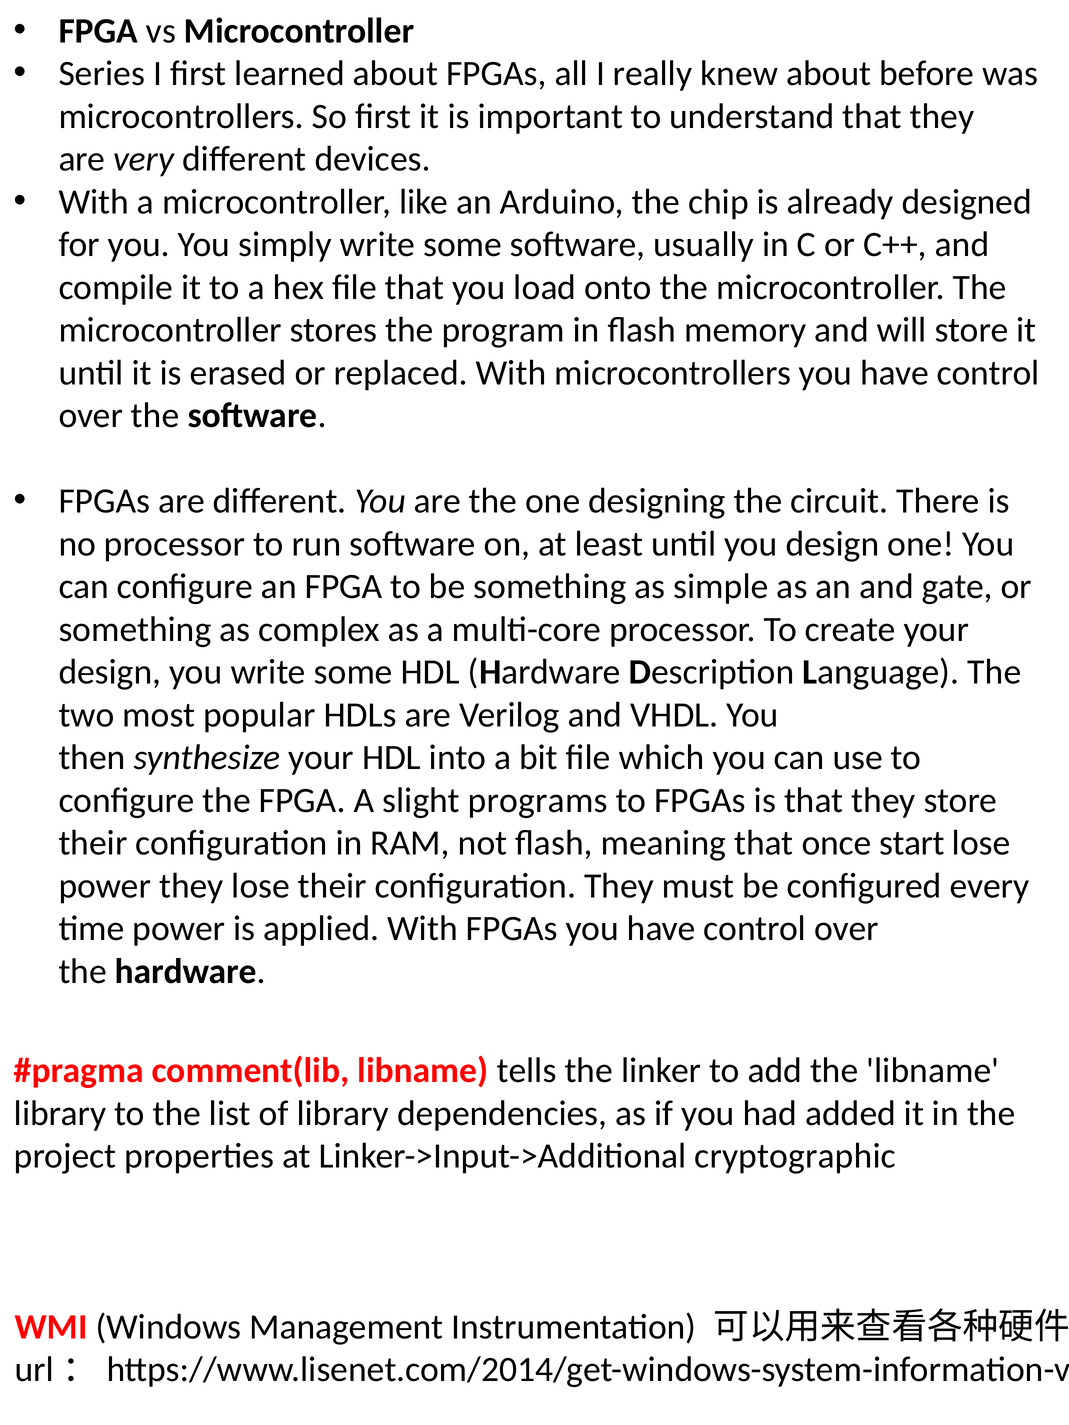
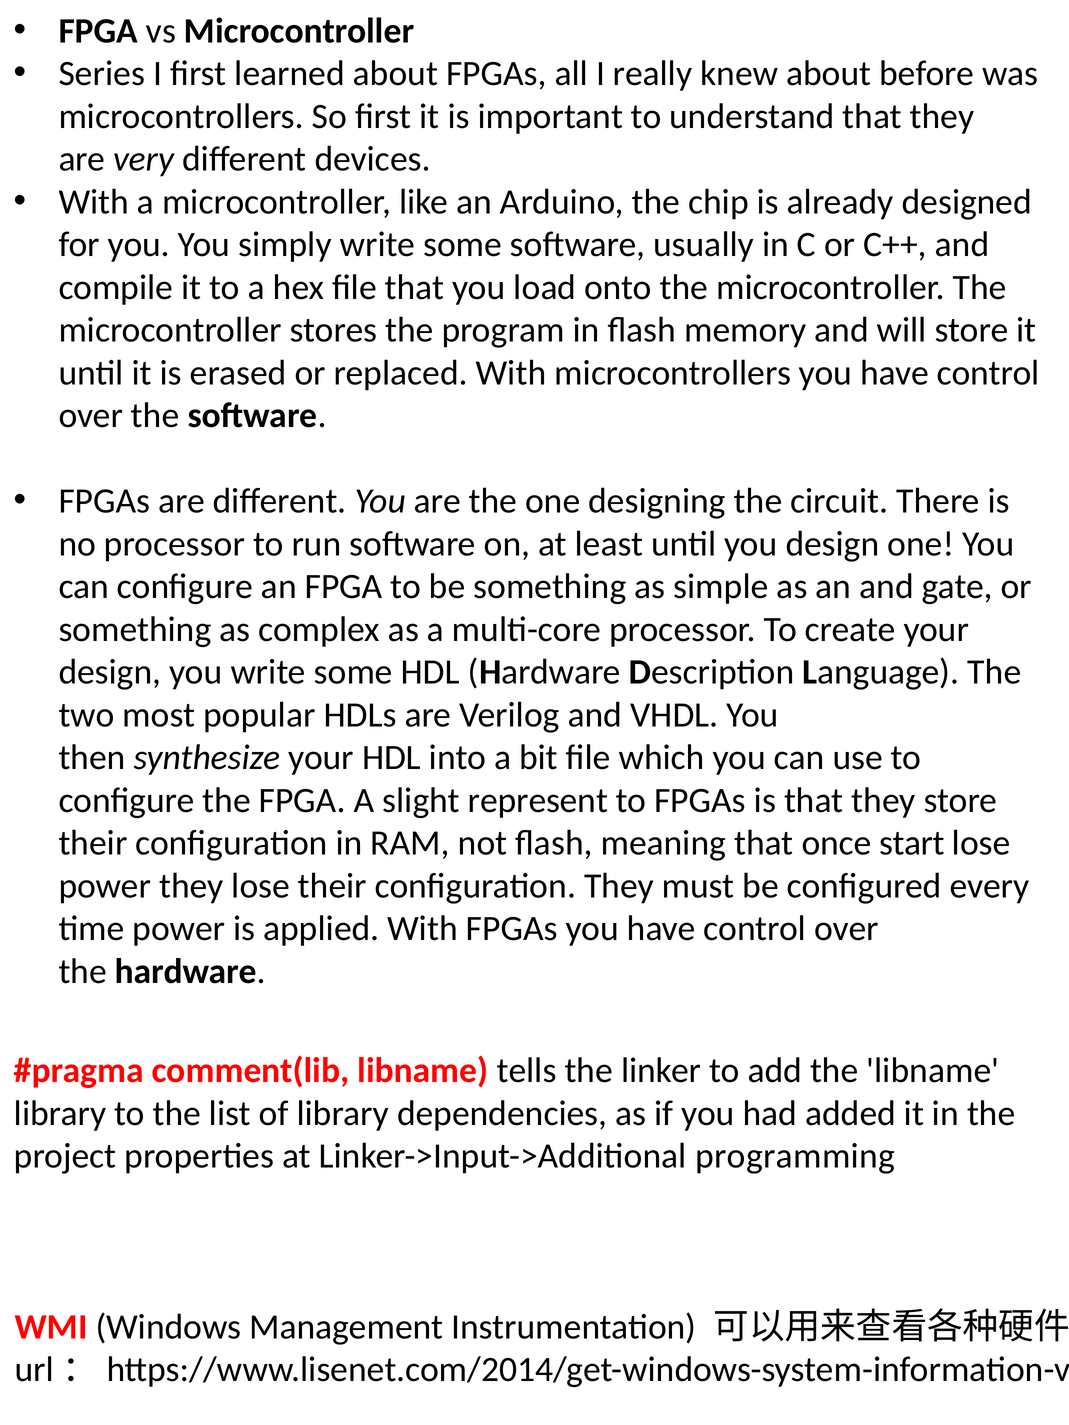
programs: programs -> represent
cryptographic: cryptographic -> programming
